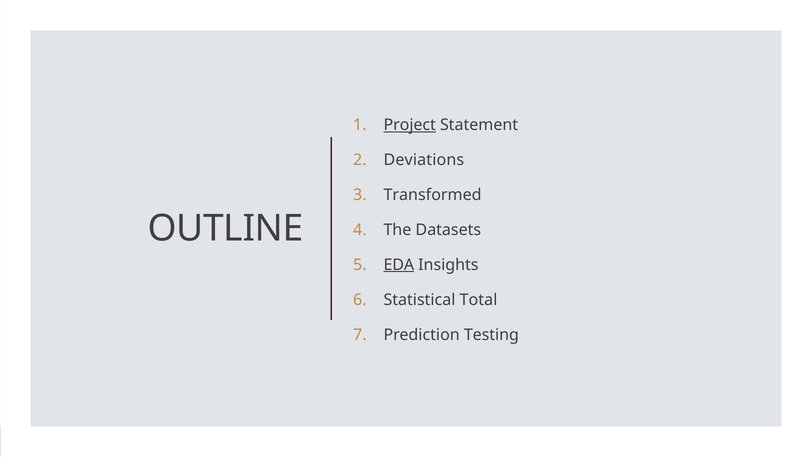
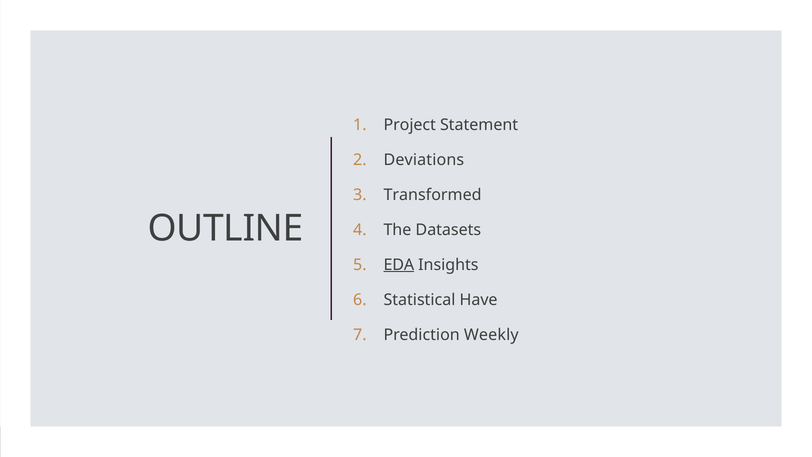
Project underline: present -> none
Total: Total -> Have
Testing: Testing -> Weekly
